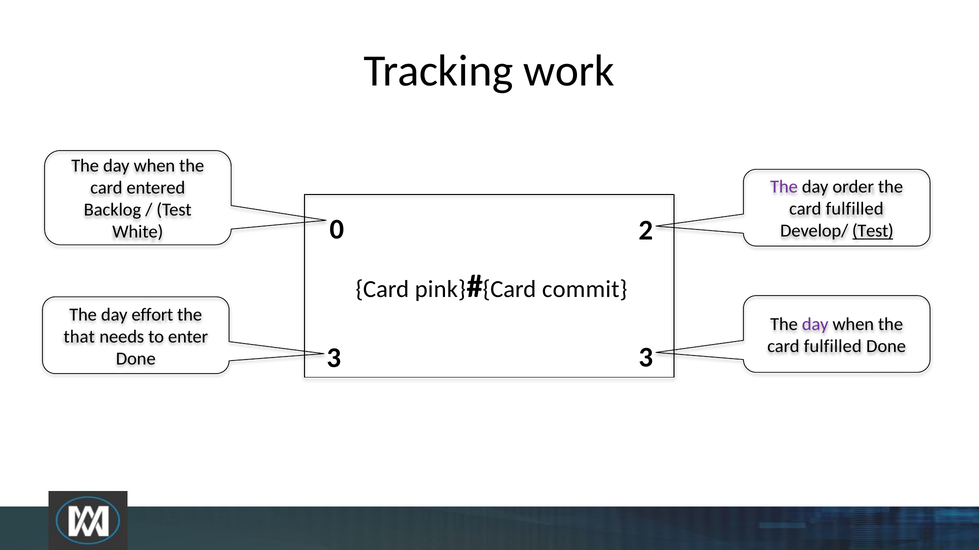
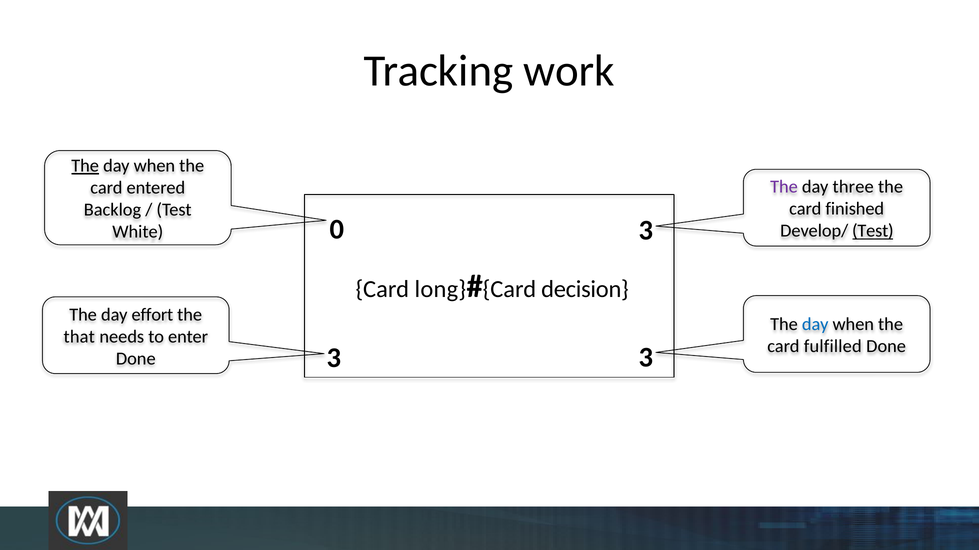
The at (85, 166) underline: none -> present
order: order -> three
fulfilled at (855, 209): fulfilled -> finished
0 2: 2 -> 3
pink: pink -> long
commit: commit -> decision
day at (815, 325) colour: purple -> blue
